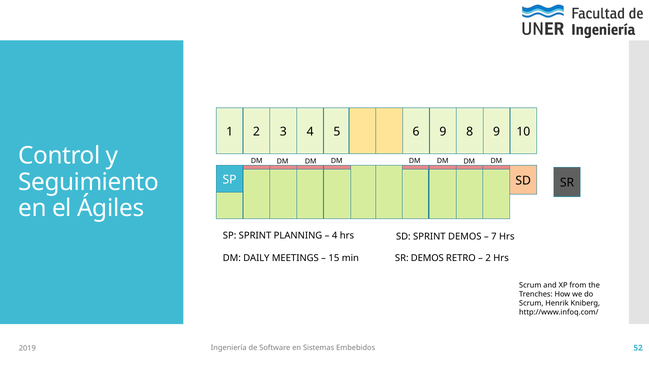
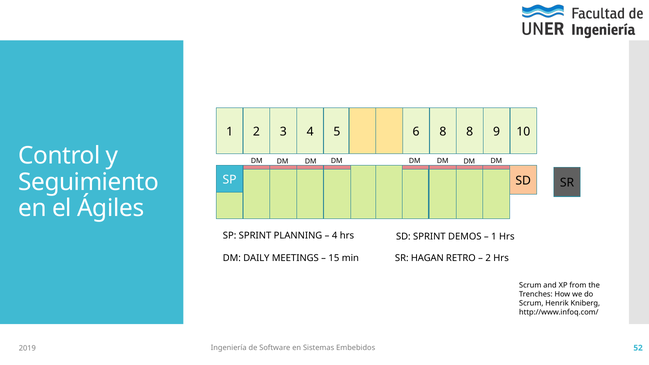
6 9: 9 -> 8
7 at (494, 237): 7 -> 1
SR DEMOS: DEMOS -> HAGAN
